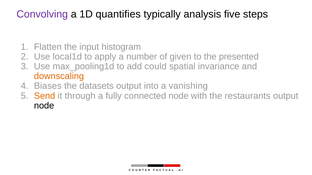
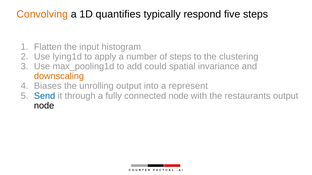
Convolving colour: purple -> orange
analysis: analysis -> respond
local1d: local1d -> lying1d
of given: given -> steps
presented: presented -> clustering
datasets: datasets -> unrolling
vanishing: vanishing -> represent
Send colour: orange -> blue
